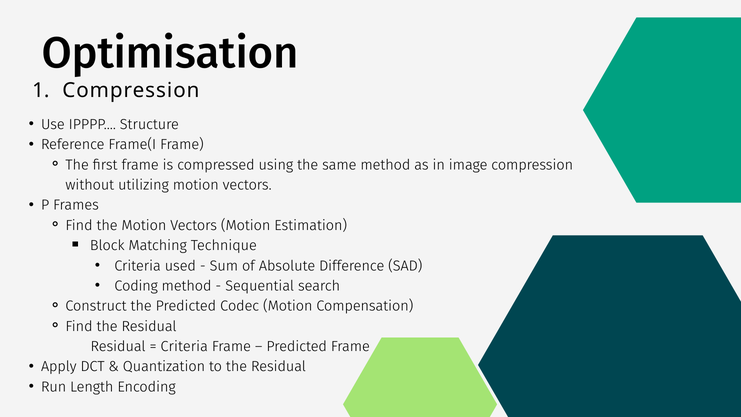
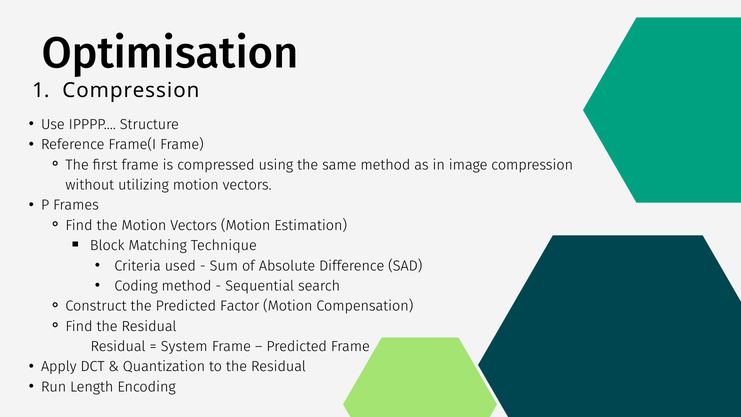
Codec: Codec -> Factor
Criteria at (184, 346): Criteria -> System
